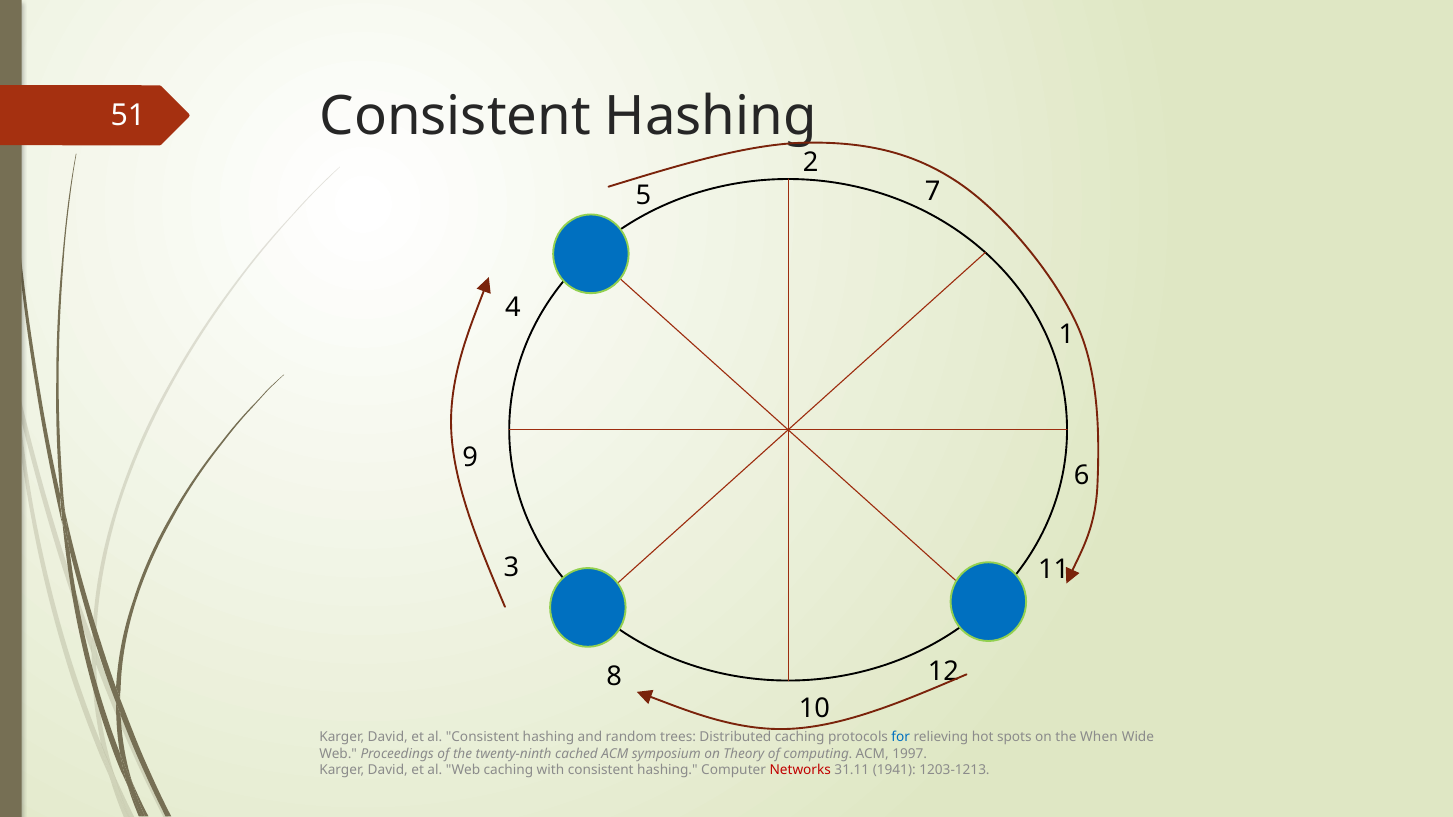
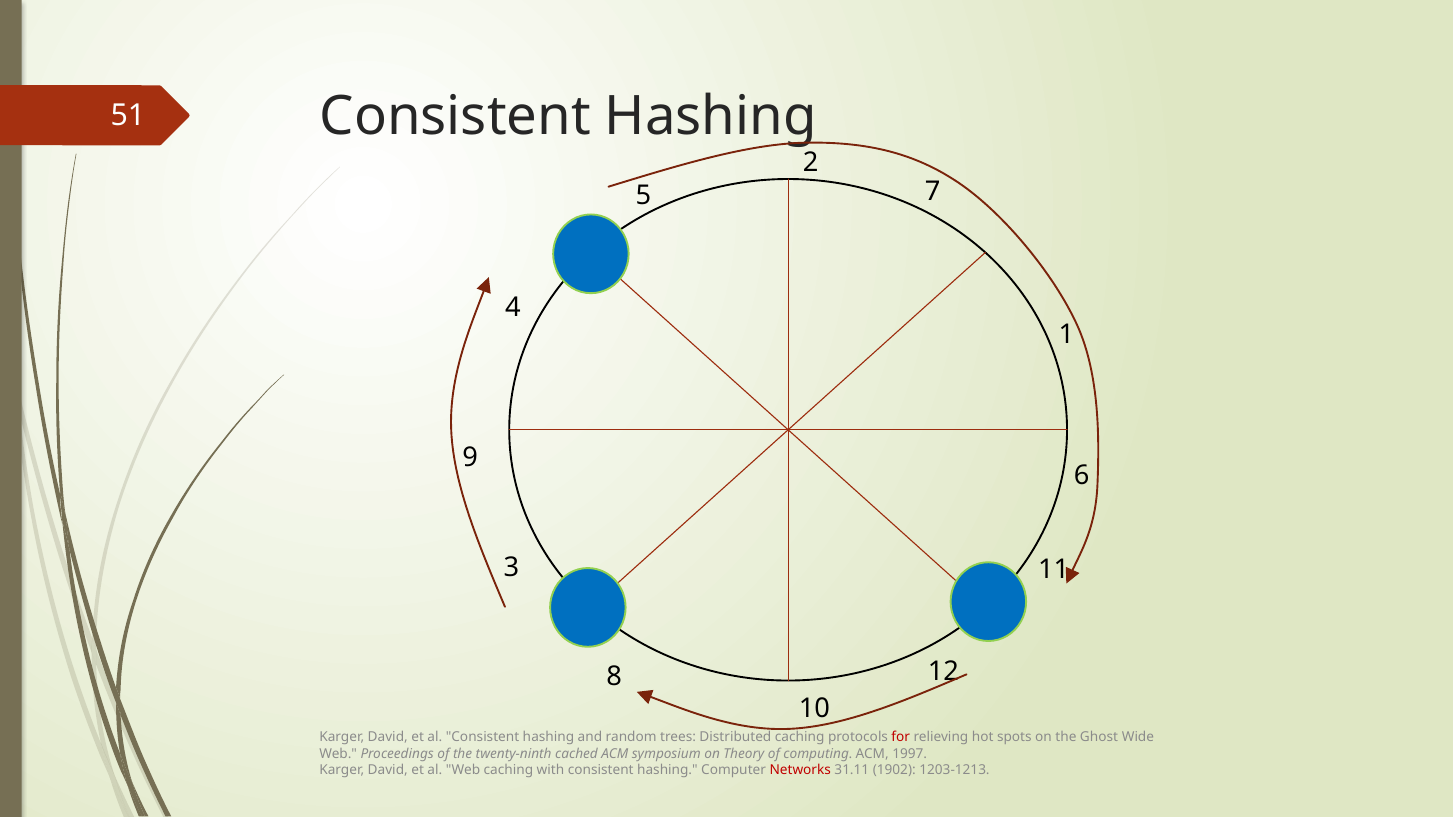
for colour: blue -> red
When: When -> Ghost
1941: 1941 -> 1902
